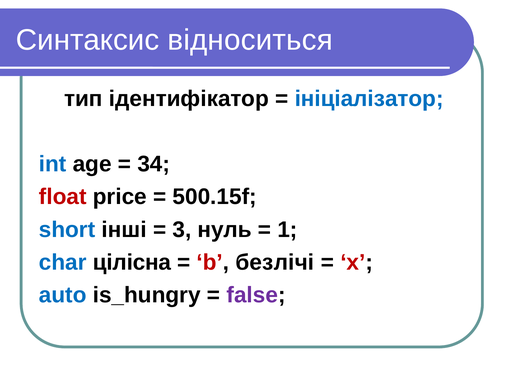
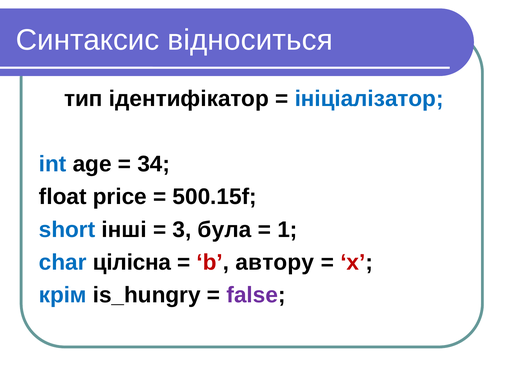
float colour: red -> black
нуль: нуль -> була
безлічі: безлічі -> автору
auto: auto -> крім
